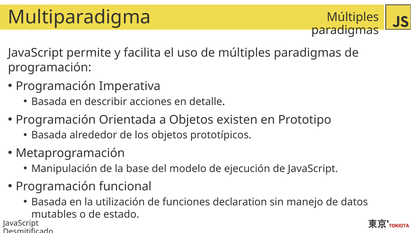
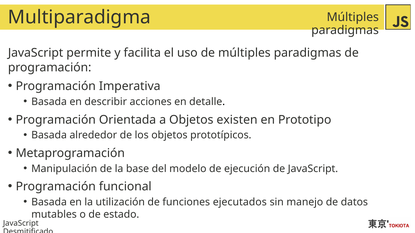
declaration: declaration -> ejecutados
